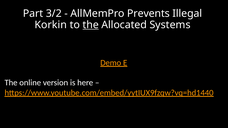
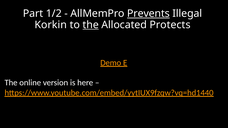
3/2: 3/2 -> 1/2
Prevents underline: none -> present
Systems: Systems -> Protects
